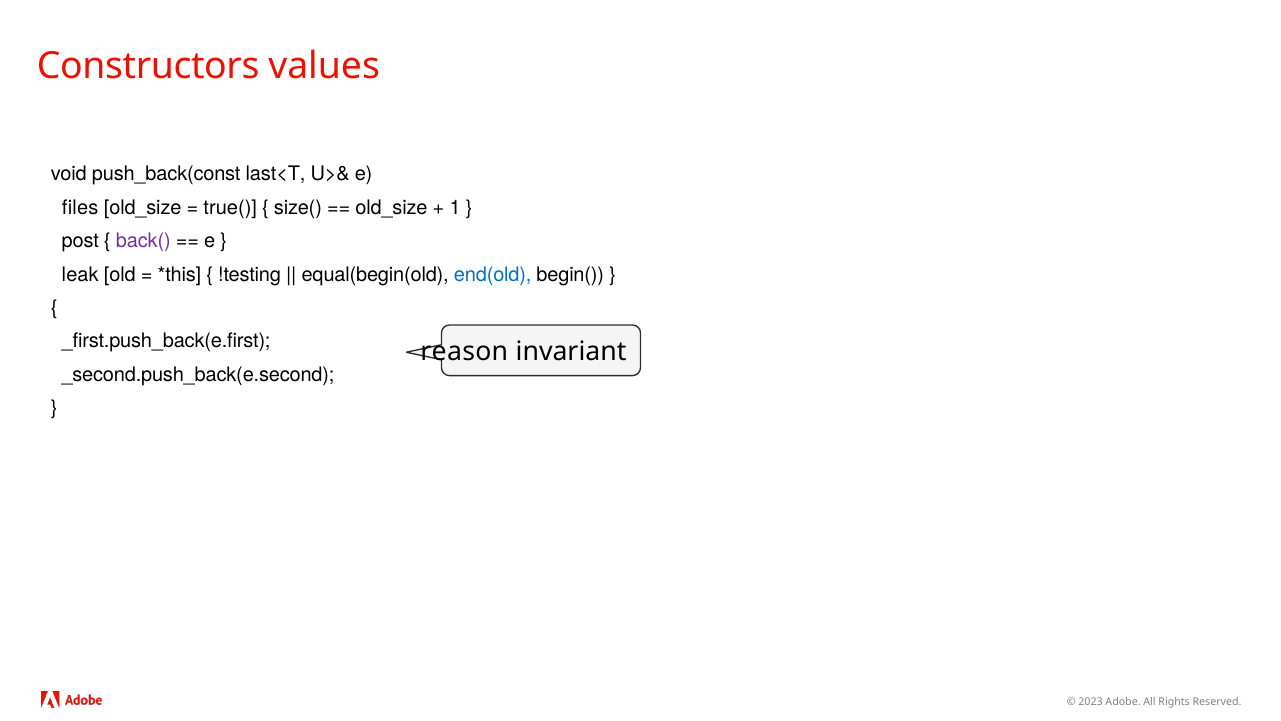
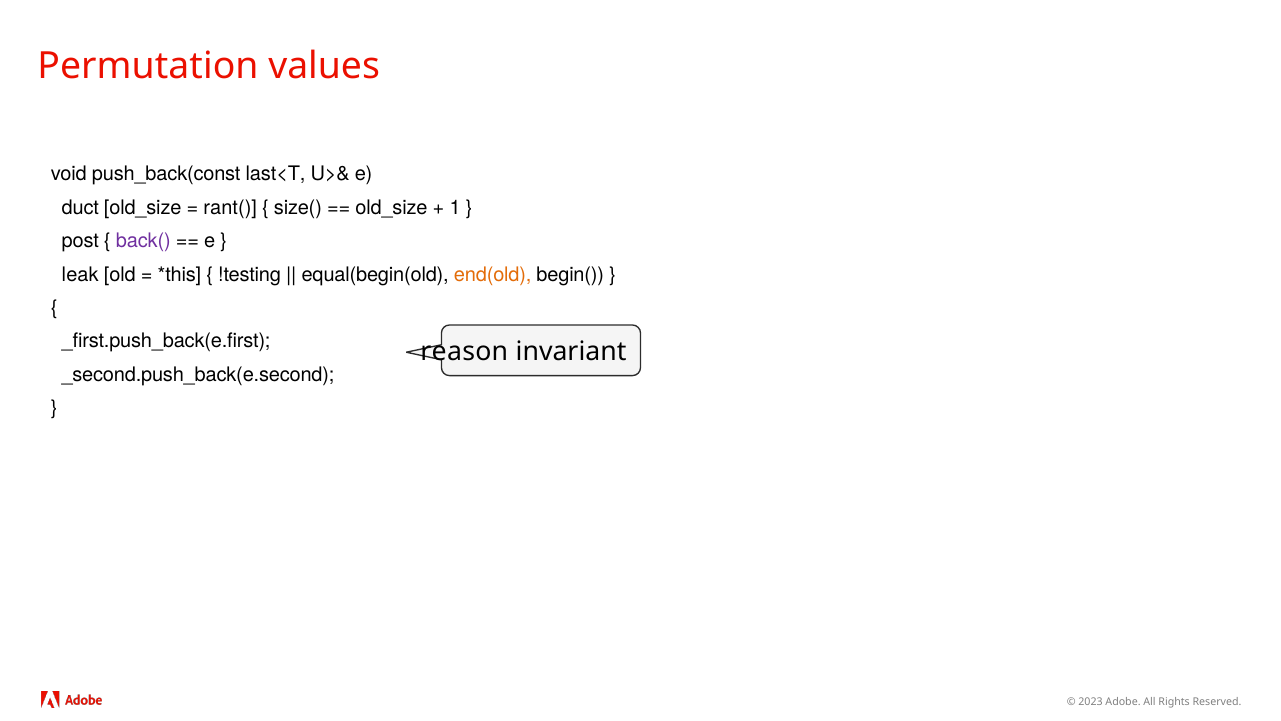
Constructors: Constructors -> Permutation
files: files -> duct
true(: true( -> rant(
end(old colour: blue -> orange
